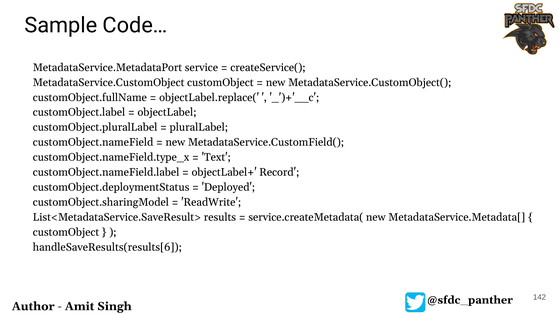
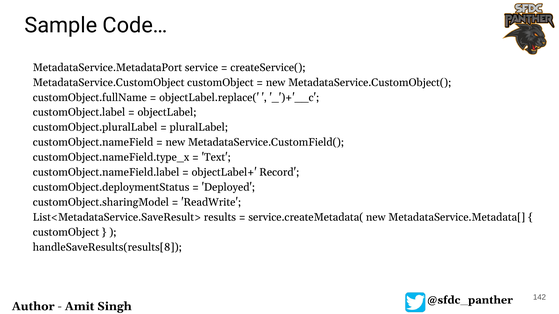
handleSaveResults(results[6: handleSaveResults(results[6 -> handleSaveResults(results[8
